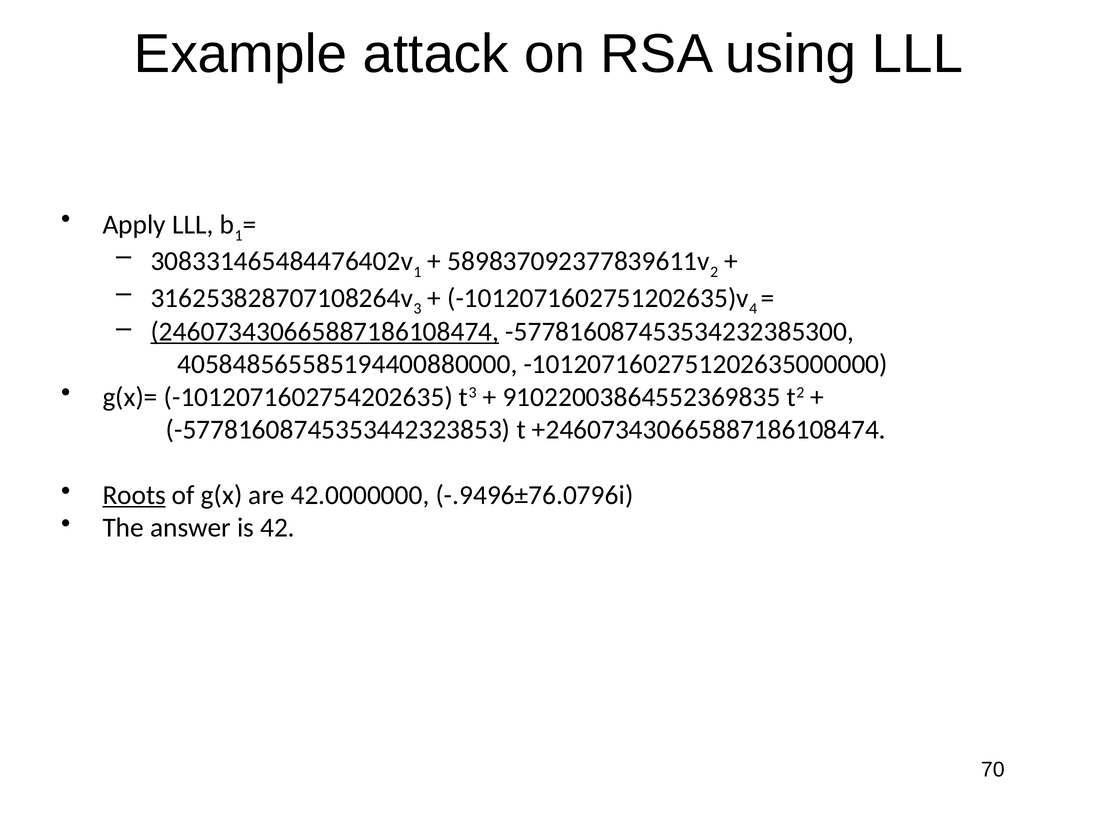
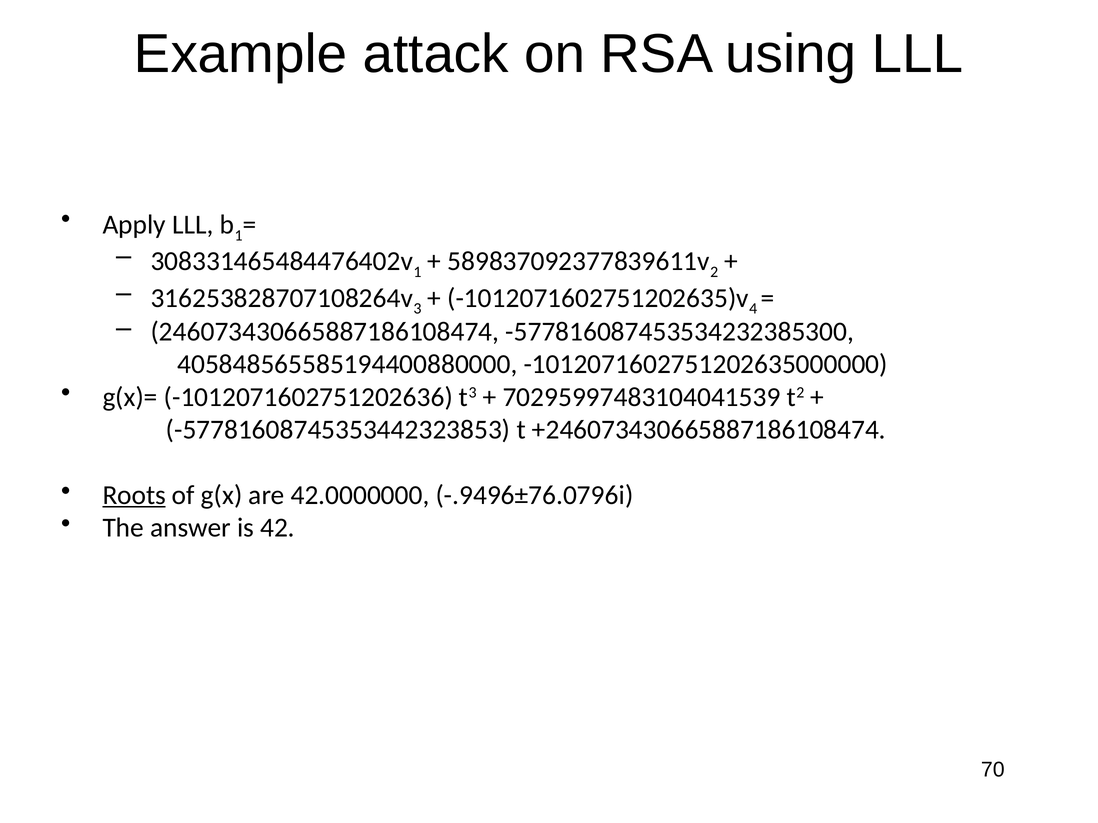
246073430665887186108474 underline: present -> none
-1012071602754202635: -1012071602754202635 -> -1012071602751202636
91022003864552369835: 91022003864552369835 -> 70295997483104041539
